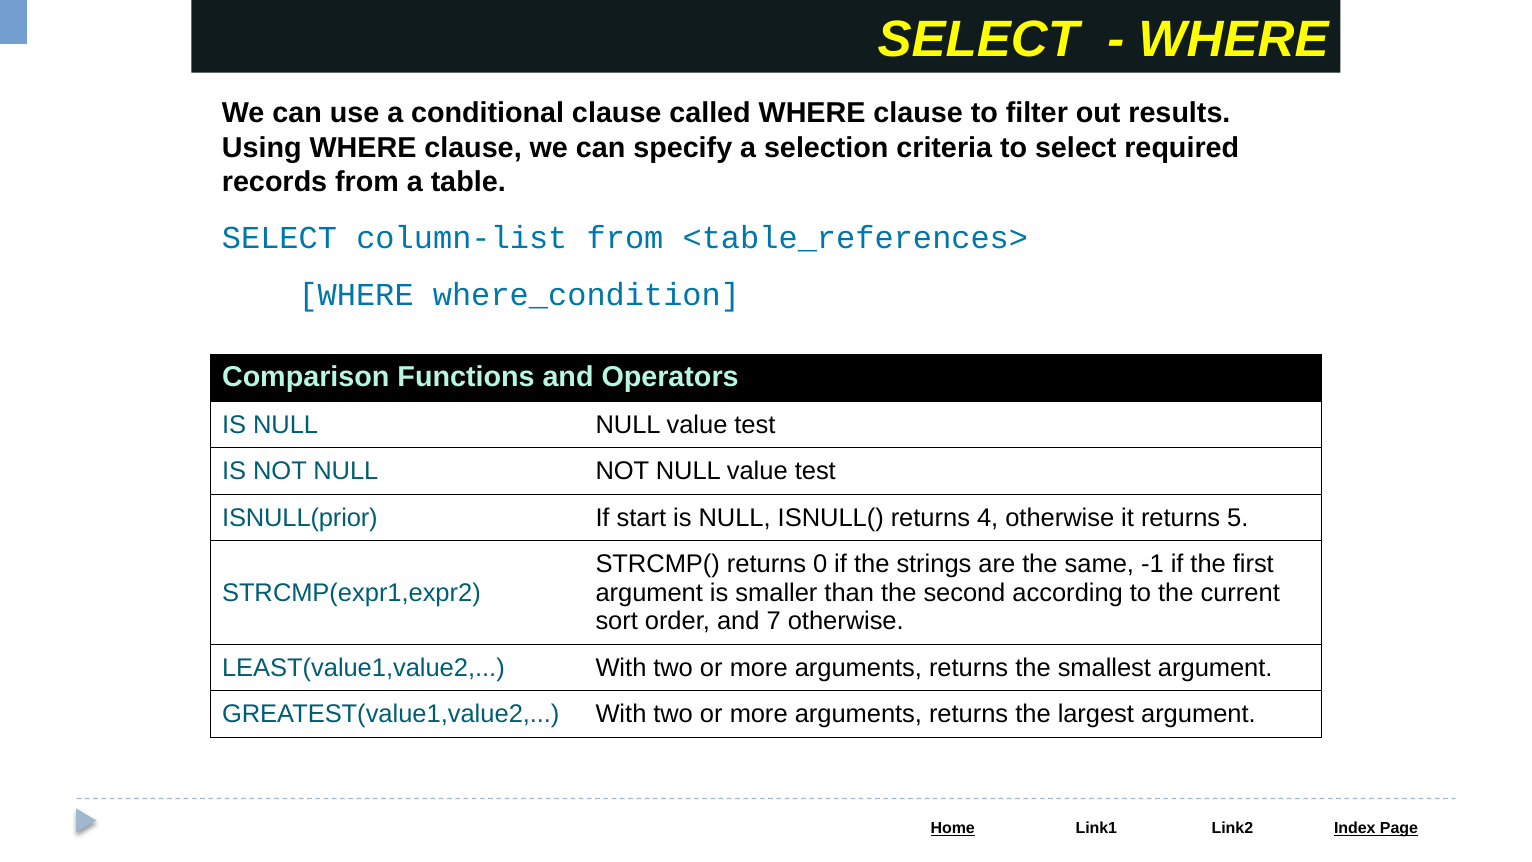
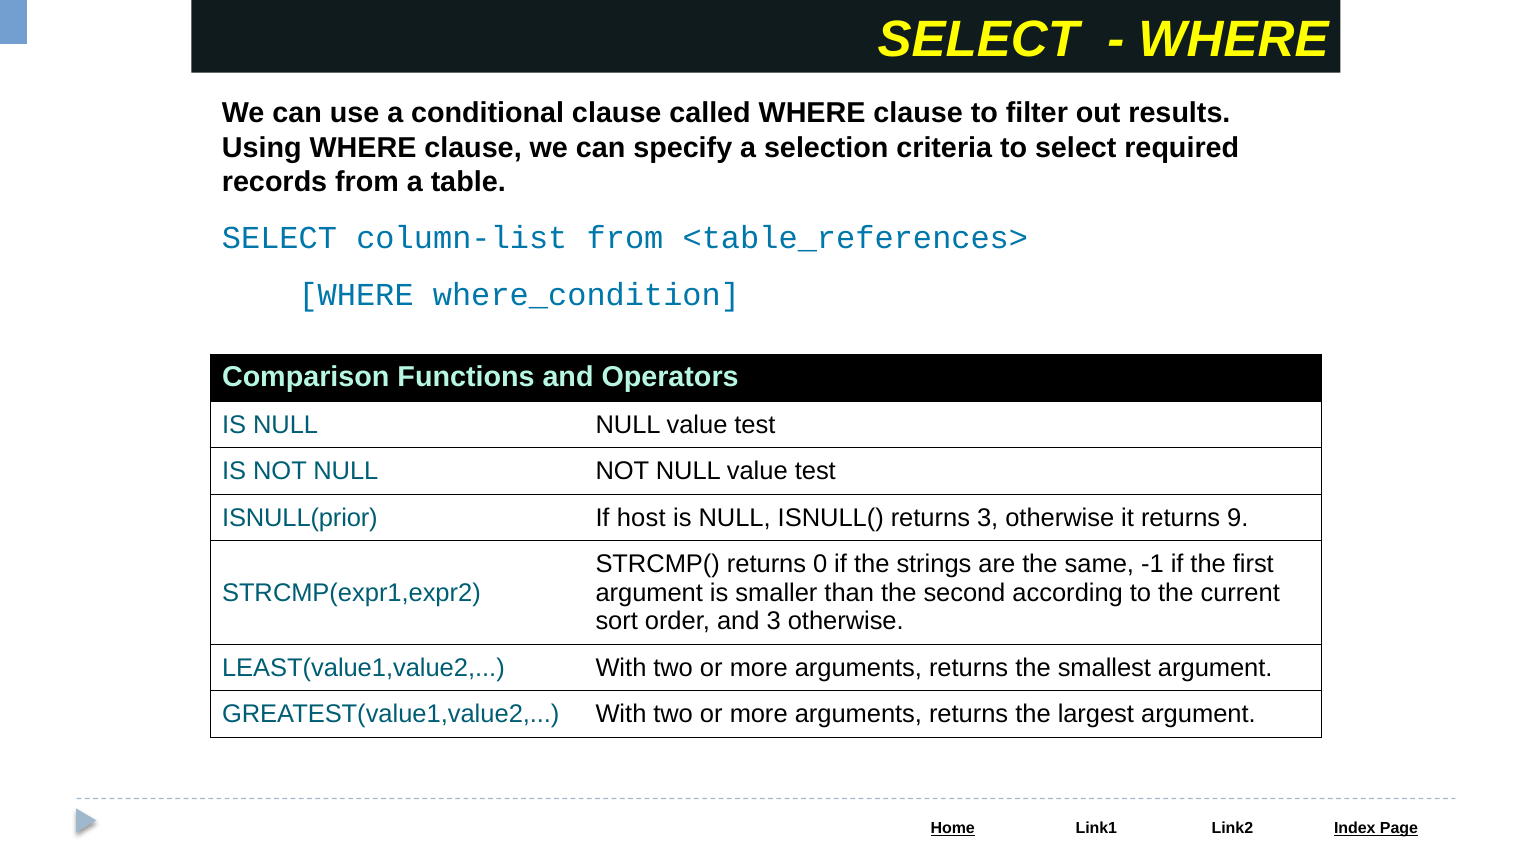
start: start -> host
returns 4: 4 -> 3
5: 5 -> 9
and 7: 7 -> 3
